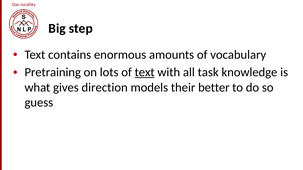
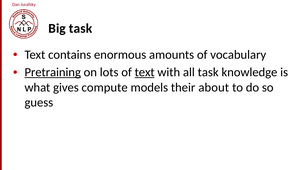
Big step: step -> task
Pretraining underline: none -> present
direction: direction -> compute
better: better -> about
